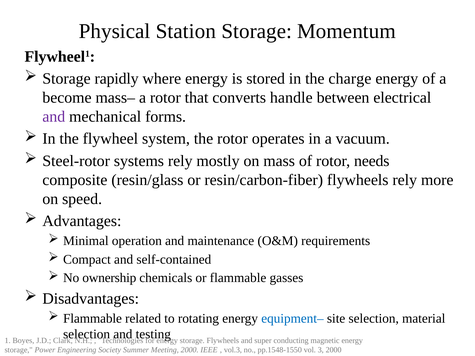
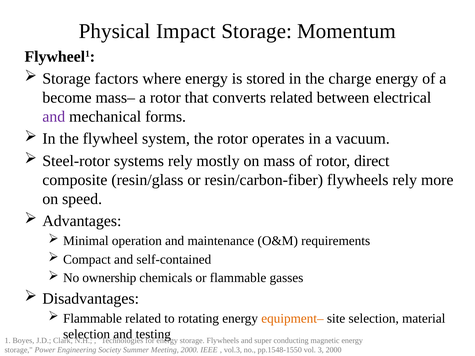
Station: Station -> Impact
rapidly: rapidly -> factors
converts handle: handle -> related
needs: needs -> direct
equipment– colour: blue -> orange
